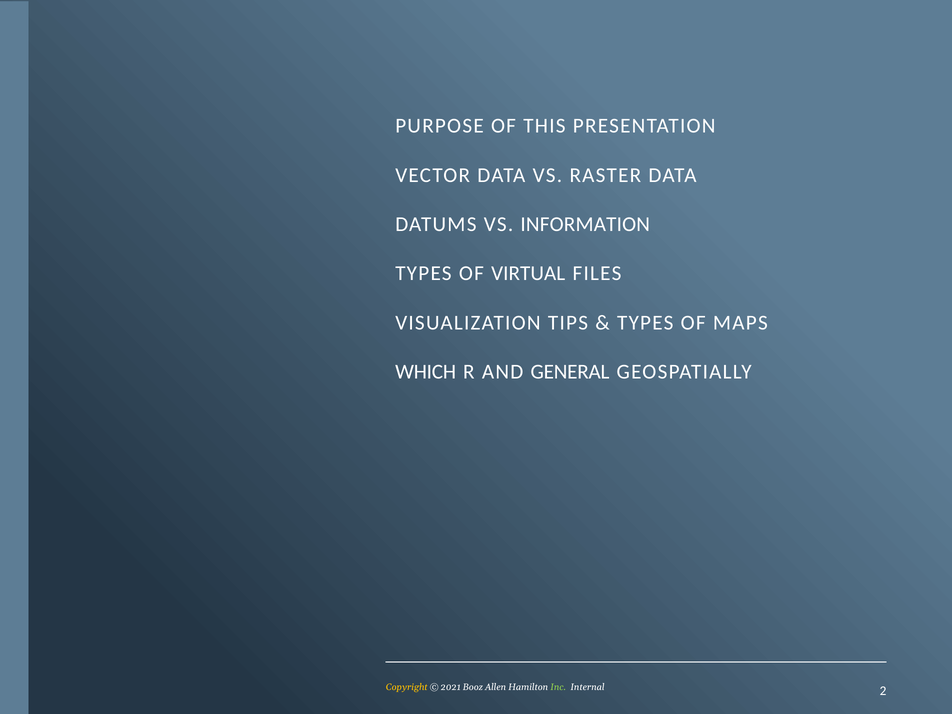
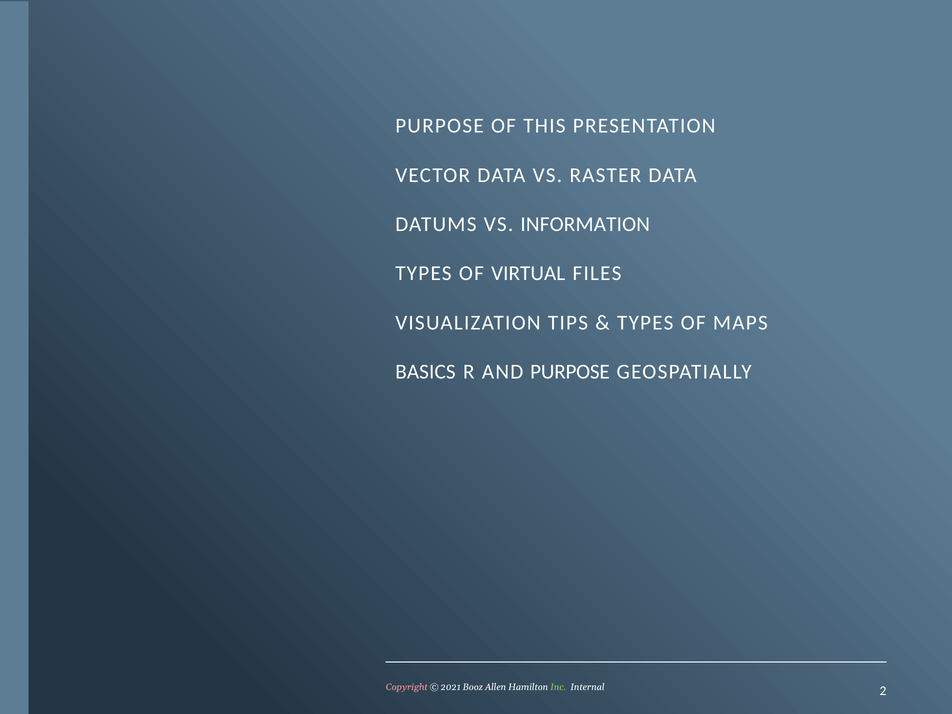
WHICH: WHICH -> BASICS
AND GENERAL: GENERAL -> PURPOSE
Copyright colour: yellow -> pink
